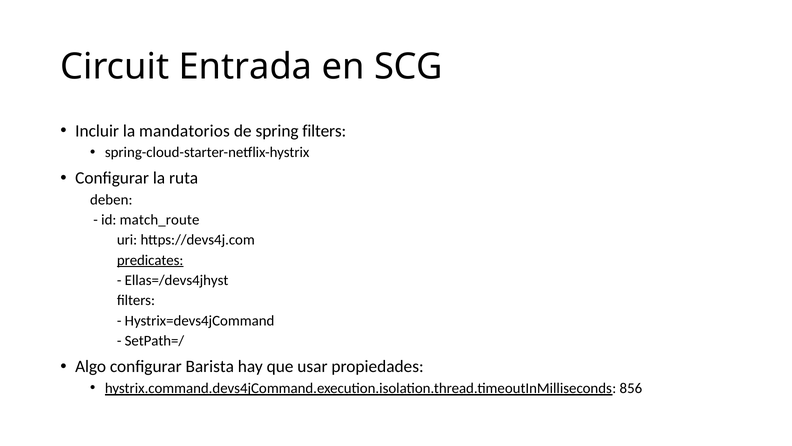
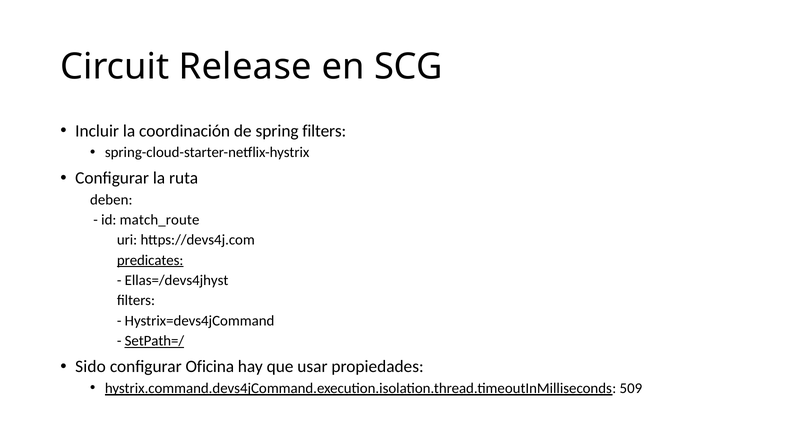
Entrada: Entrada -> Release
mandatorios: mandatorios -> coordinación
SetPath=/ underline: none -> present
Algo: Algo -> Sido
Barista: Barista -> Oficina
856: 856 -> 509
